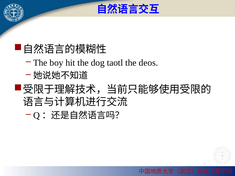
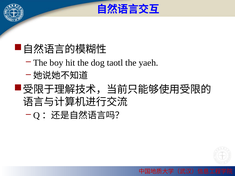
deos: deos -> yaeh
